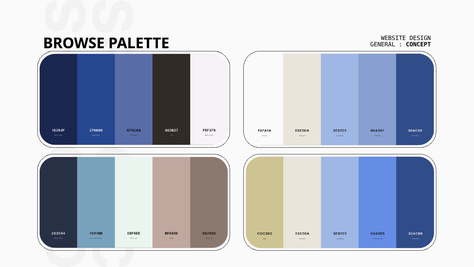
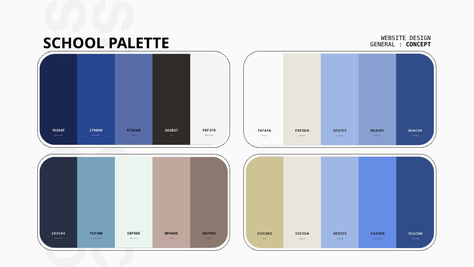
BROWSE: BROWSE -> SCHOOL
